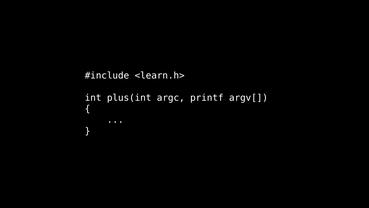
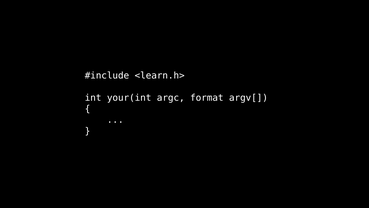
plus(int: plus(int -> your(int
printf: printf -> format
